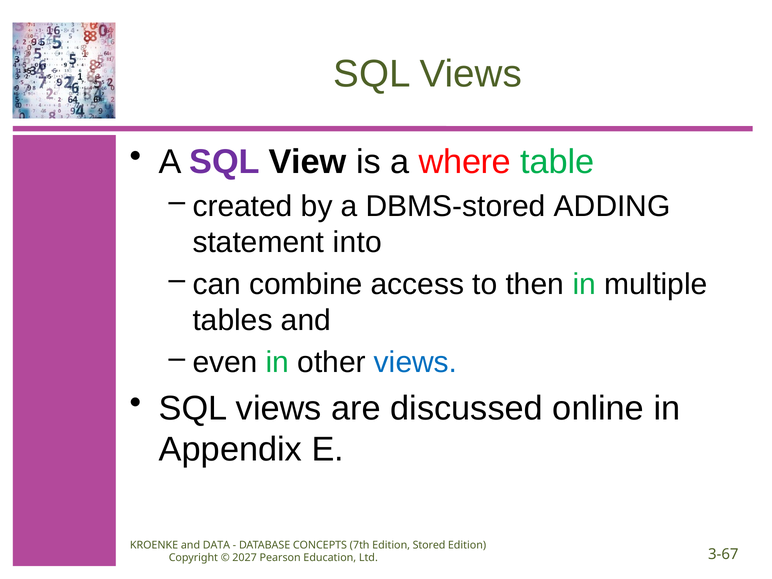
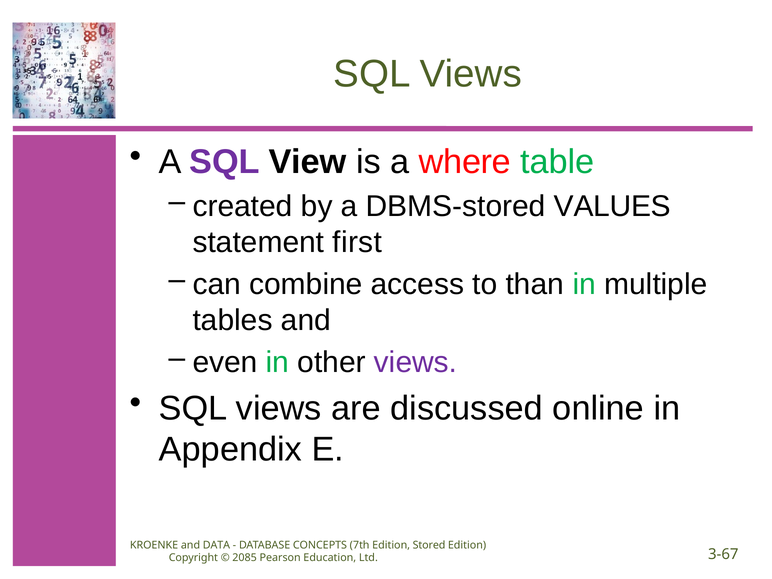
ADDING: ADDING -> VALUES
into: into -> first
then: then -> than
views at (416, 363) colour: blue -> purple
2027: 2027 -> 2085
